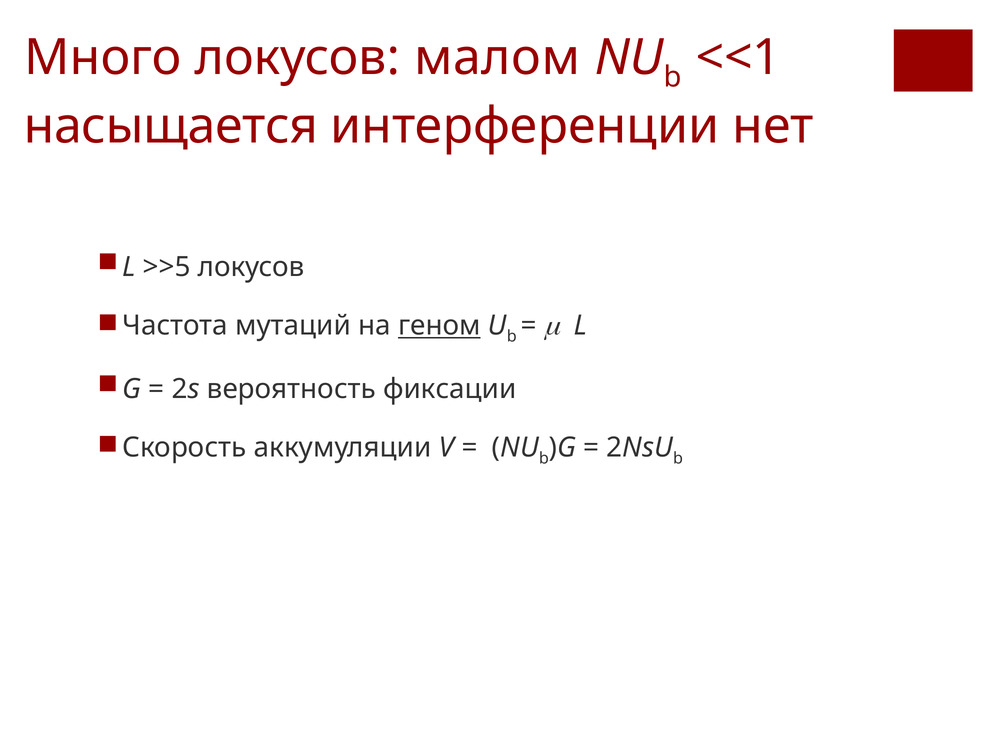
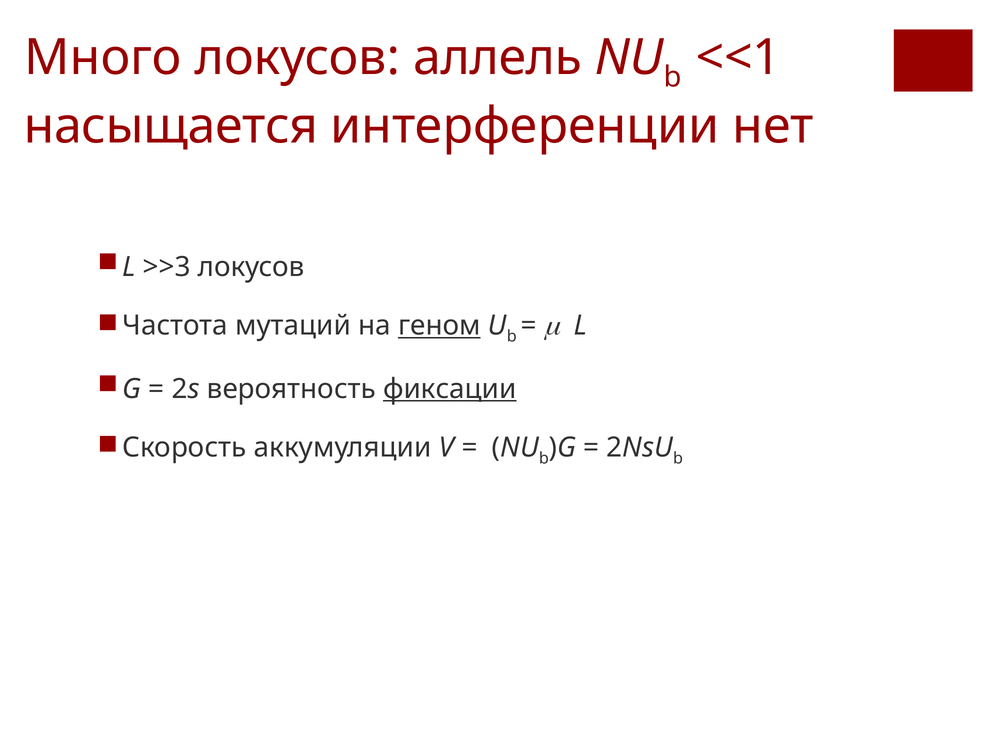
малом: малом -> аллель
>>5: >>5 -> >>3
фиксации underline: none -> present
